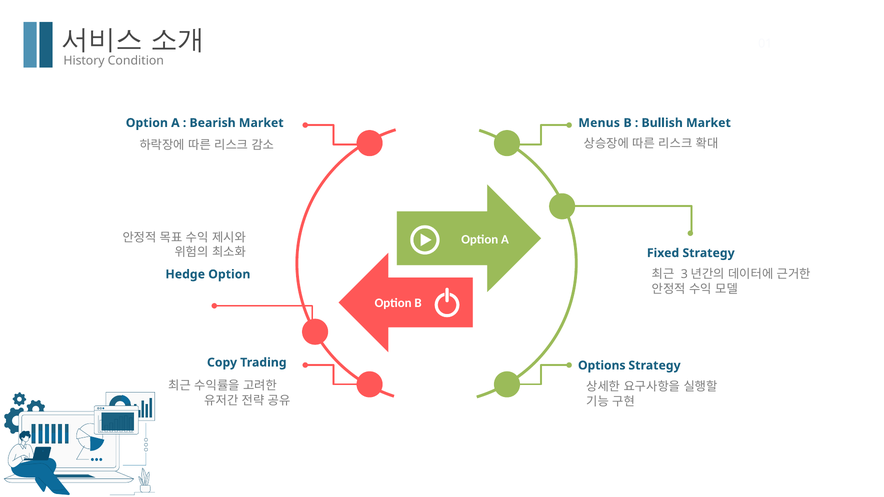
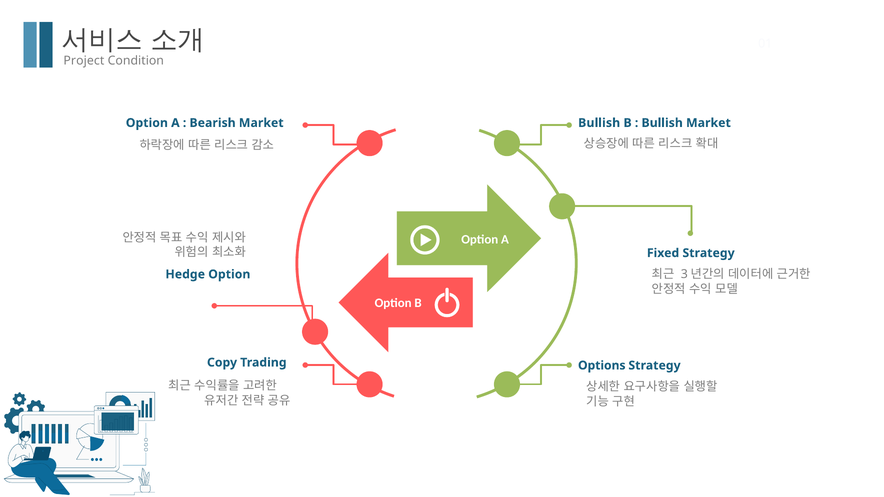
History: History -> Project
Menus at (599, 123): Menus -> Bullish
